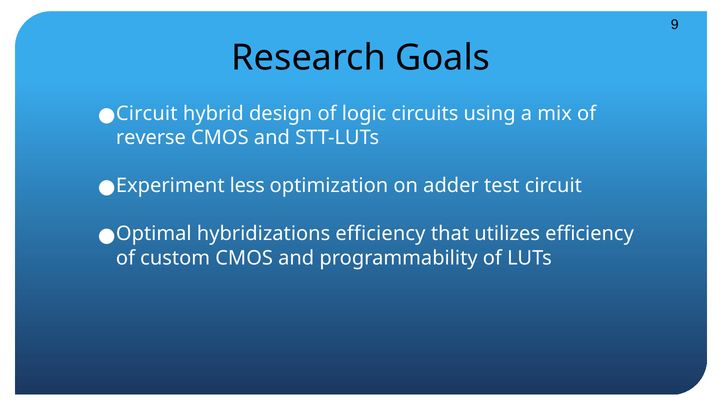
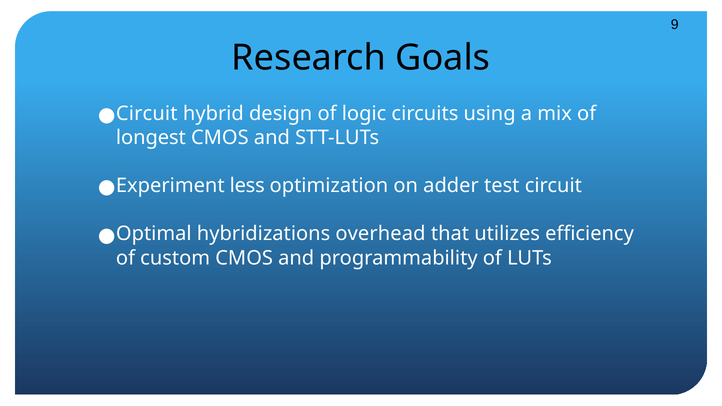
reverse: reverse -> longest
hybridizations efficiency: efficiency -> overhead
